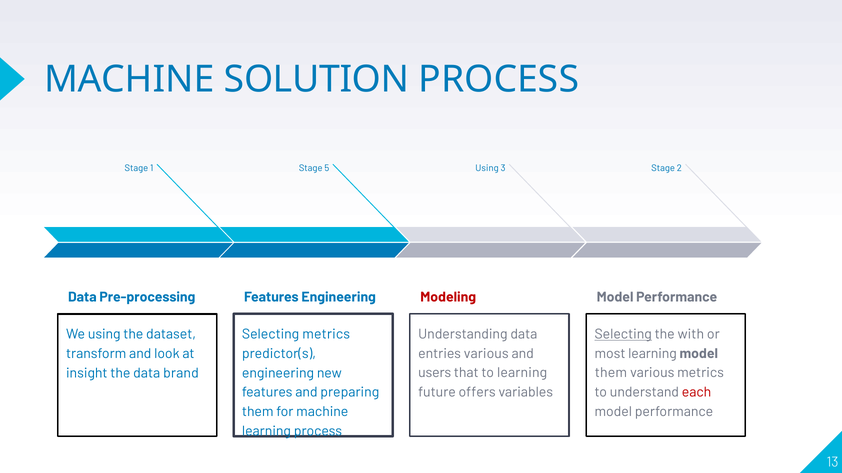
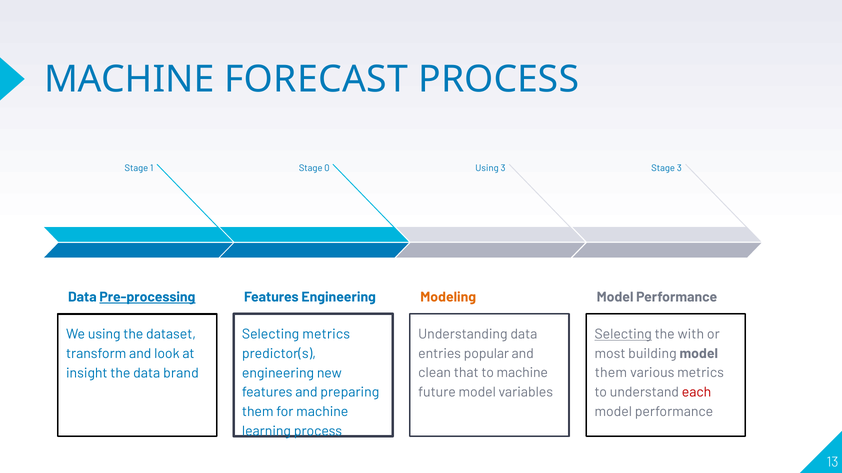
SOLUTION: SOLUTION -> FORECAST
5: 5 -> 0
Stage 2: 2 -> 3
Modeling colour: red -> orange
Pre-processing underline: none -> present
entries various: various -> popular
most learning: learning -> building
users: users -> clean
to learning: learning -> machine
future offers: offers -> model
